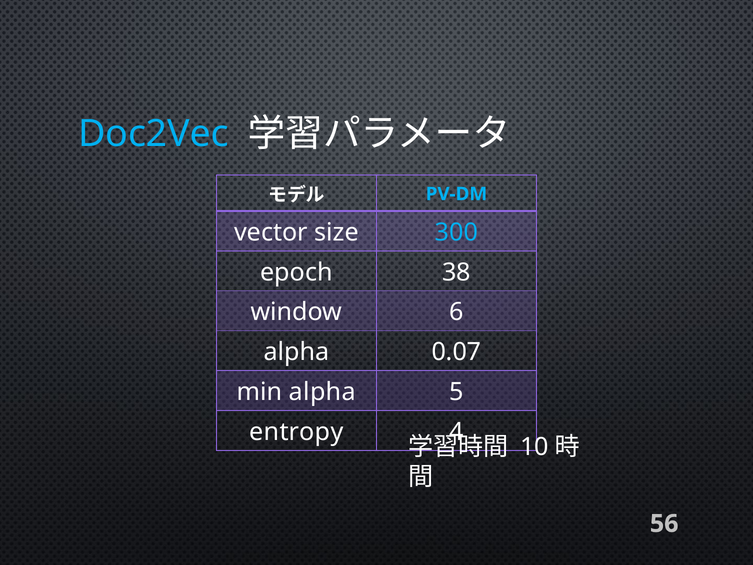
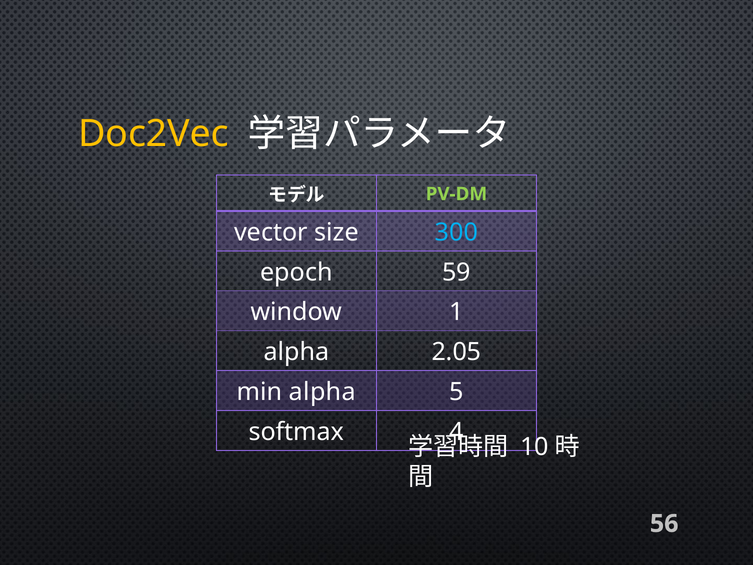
Doc2Vec colour: light blue -> yellow
PV-DM colour: light blue -> light green
38: 38 -> 59
6: 6 -> 1
0.07: 0.07 -> 2.05
entropy: entropy -> softmax
